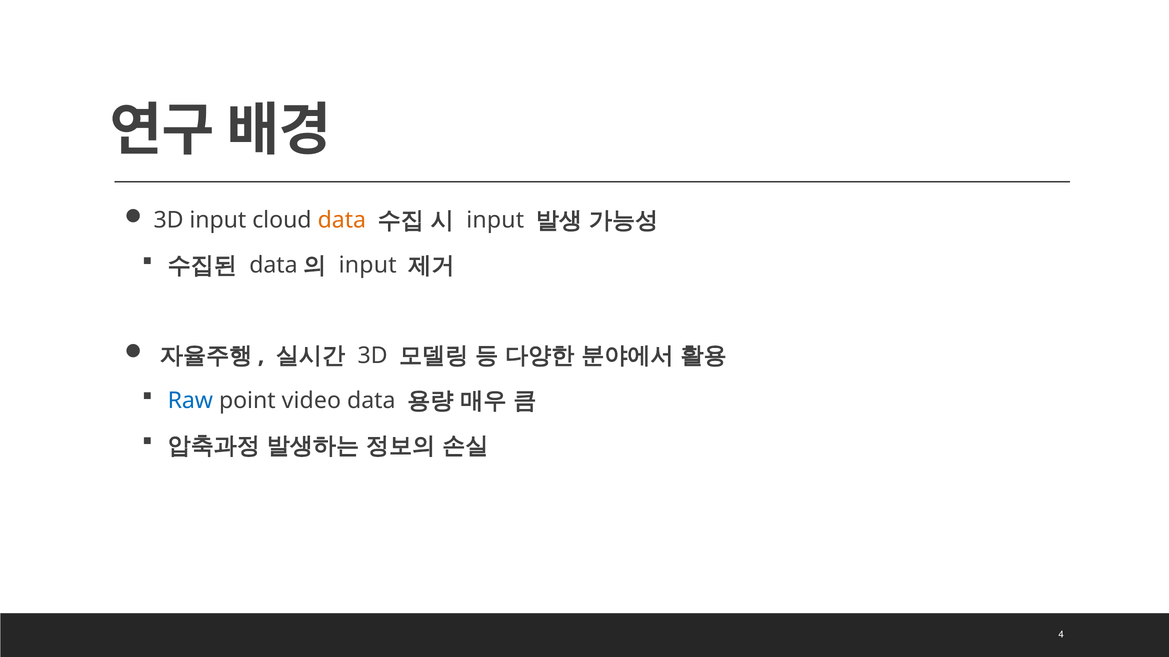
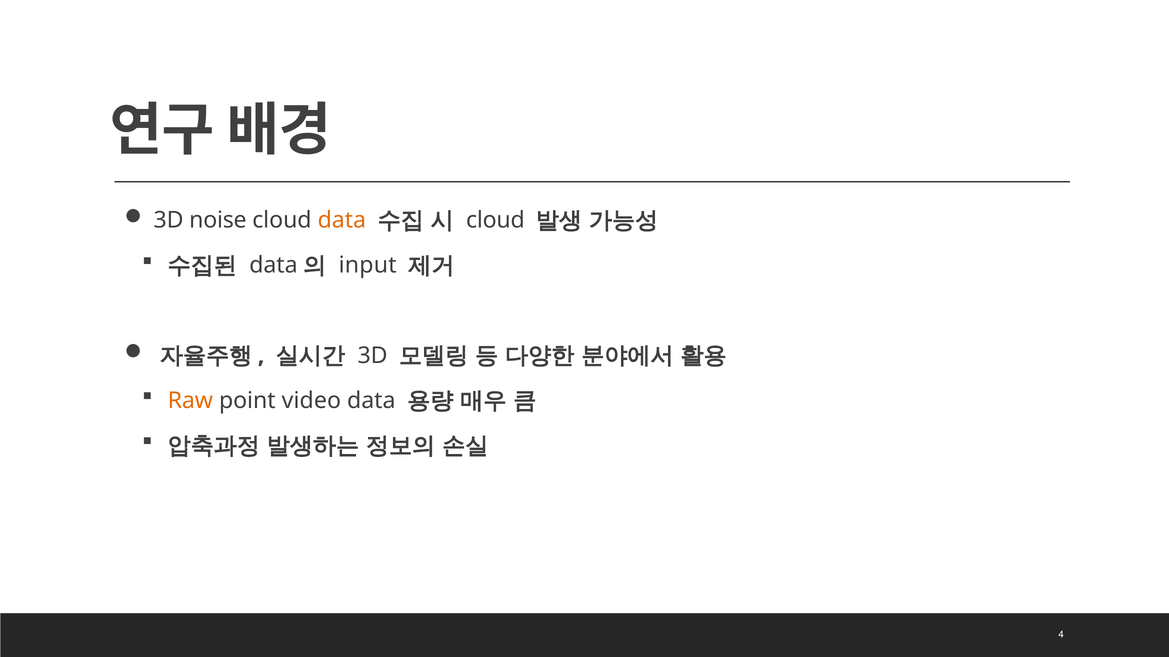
3D input: input -> noise
input at (495, 220): input -> cloud
Raw colour: blue -> orange
